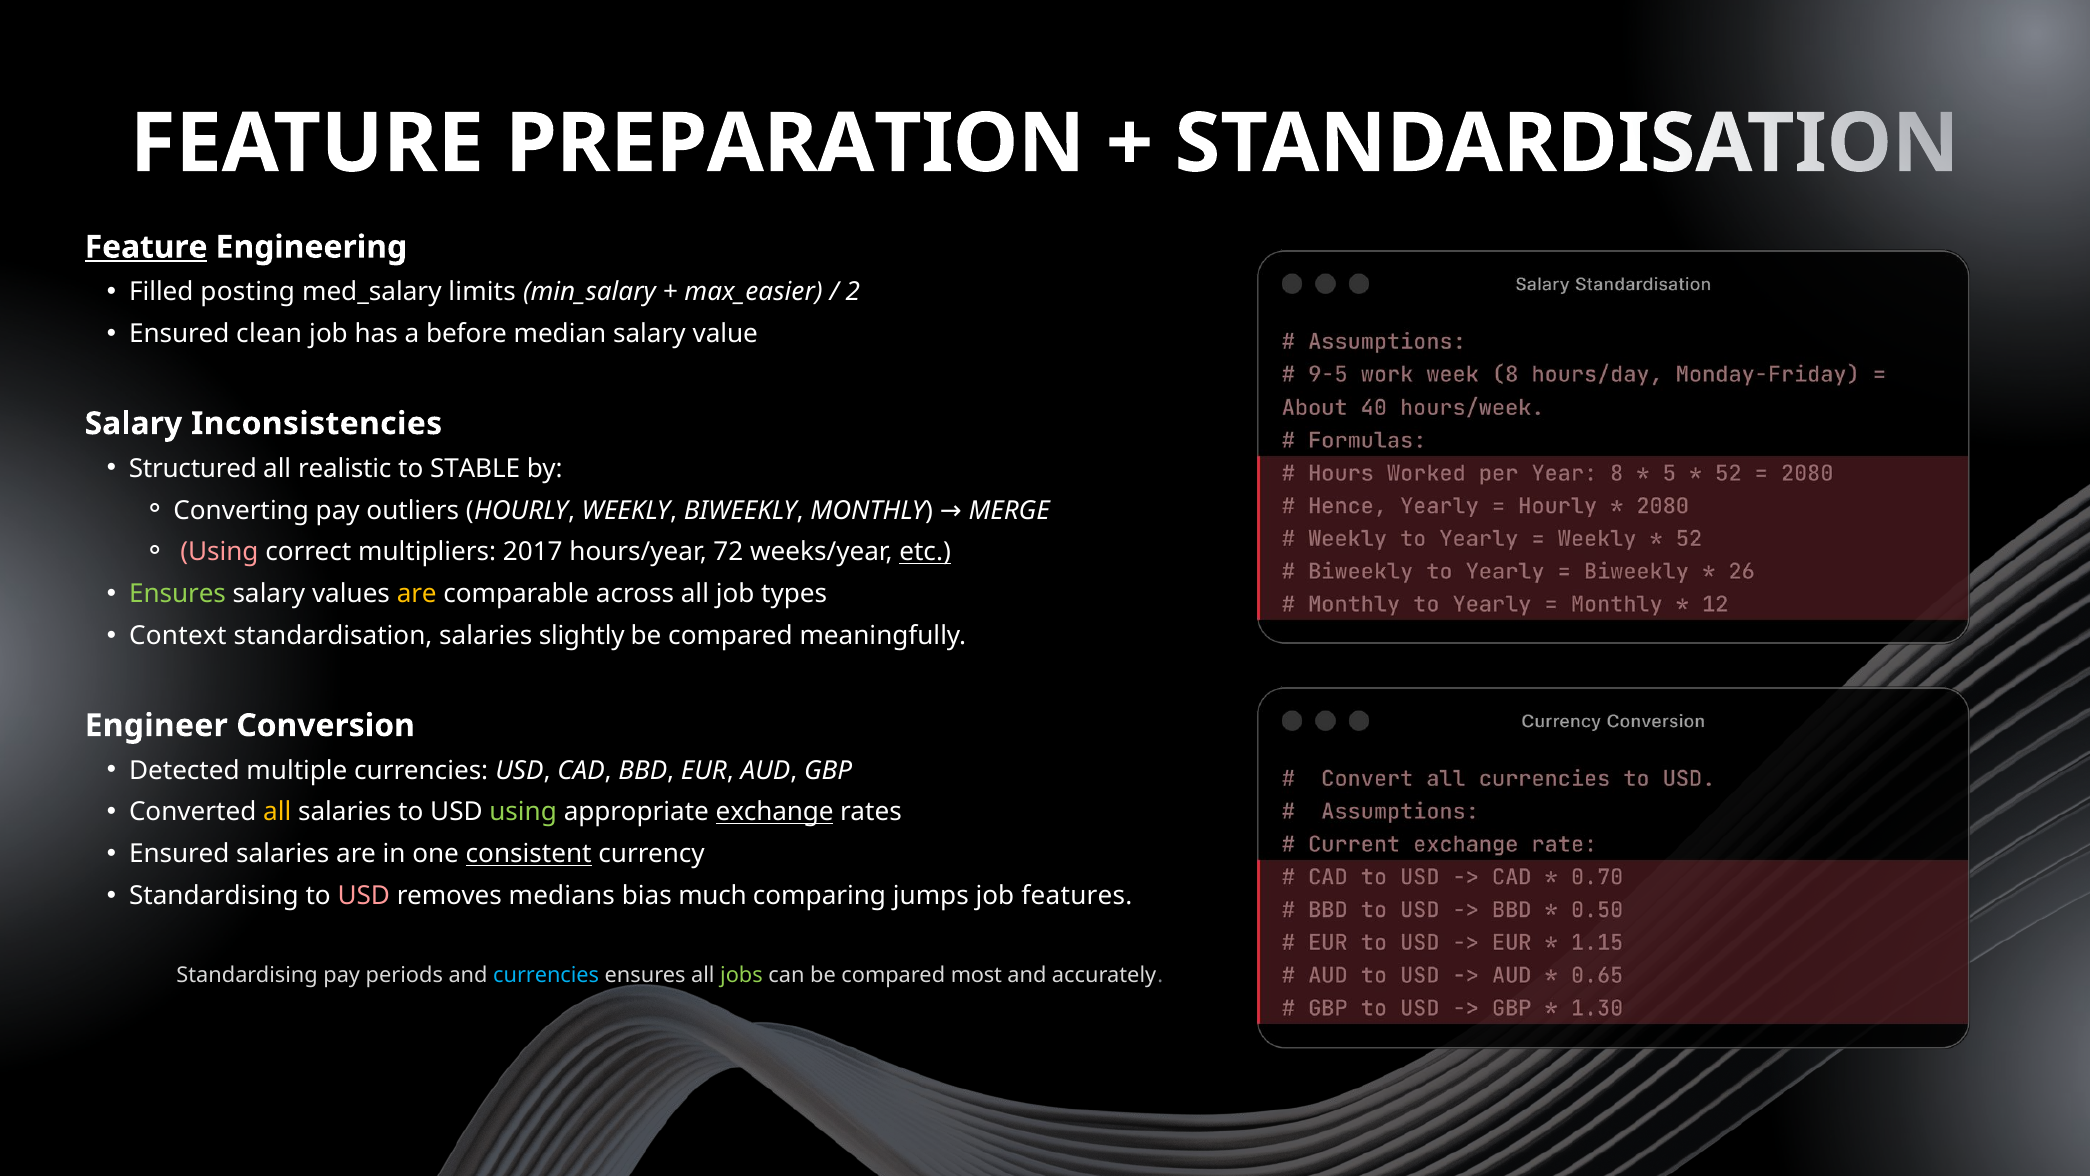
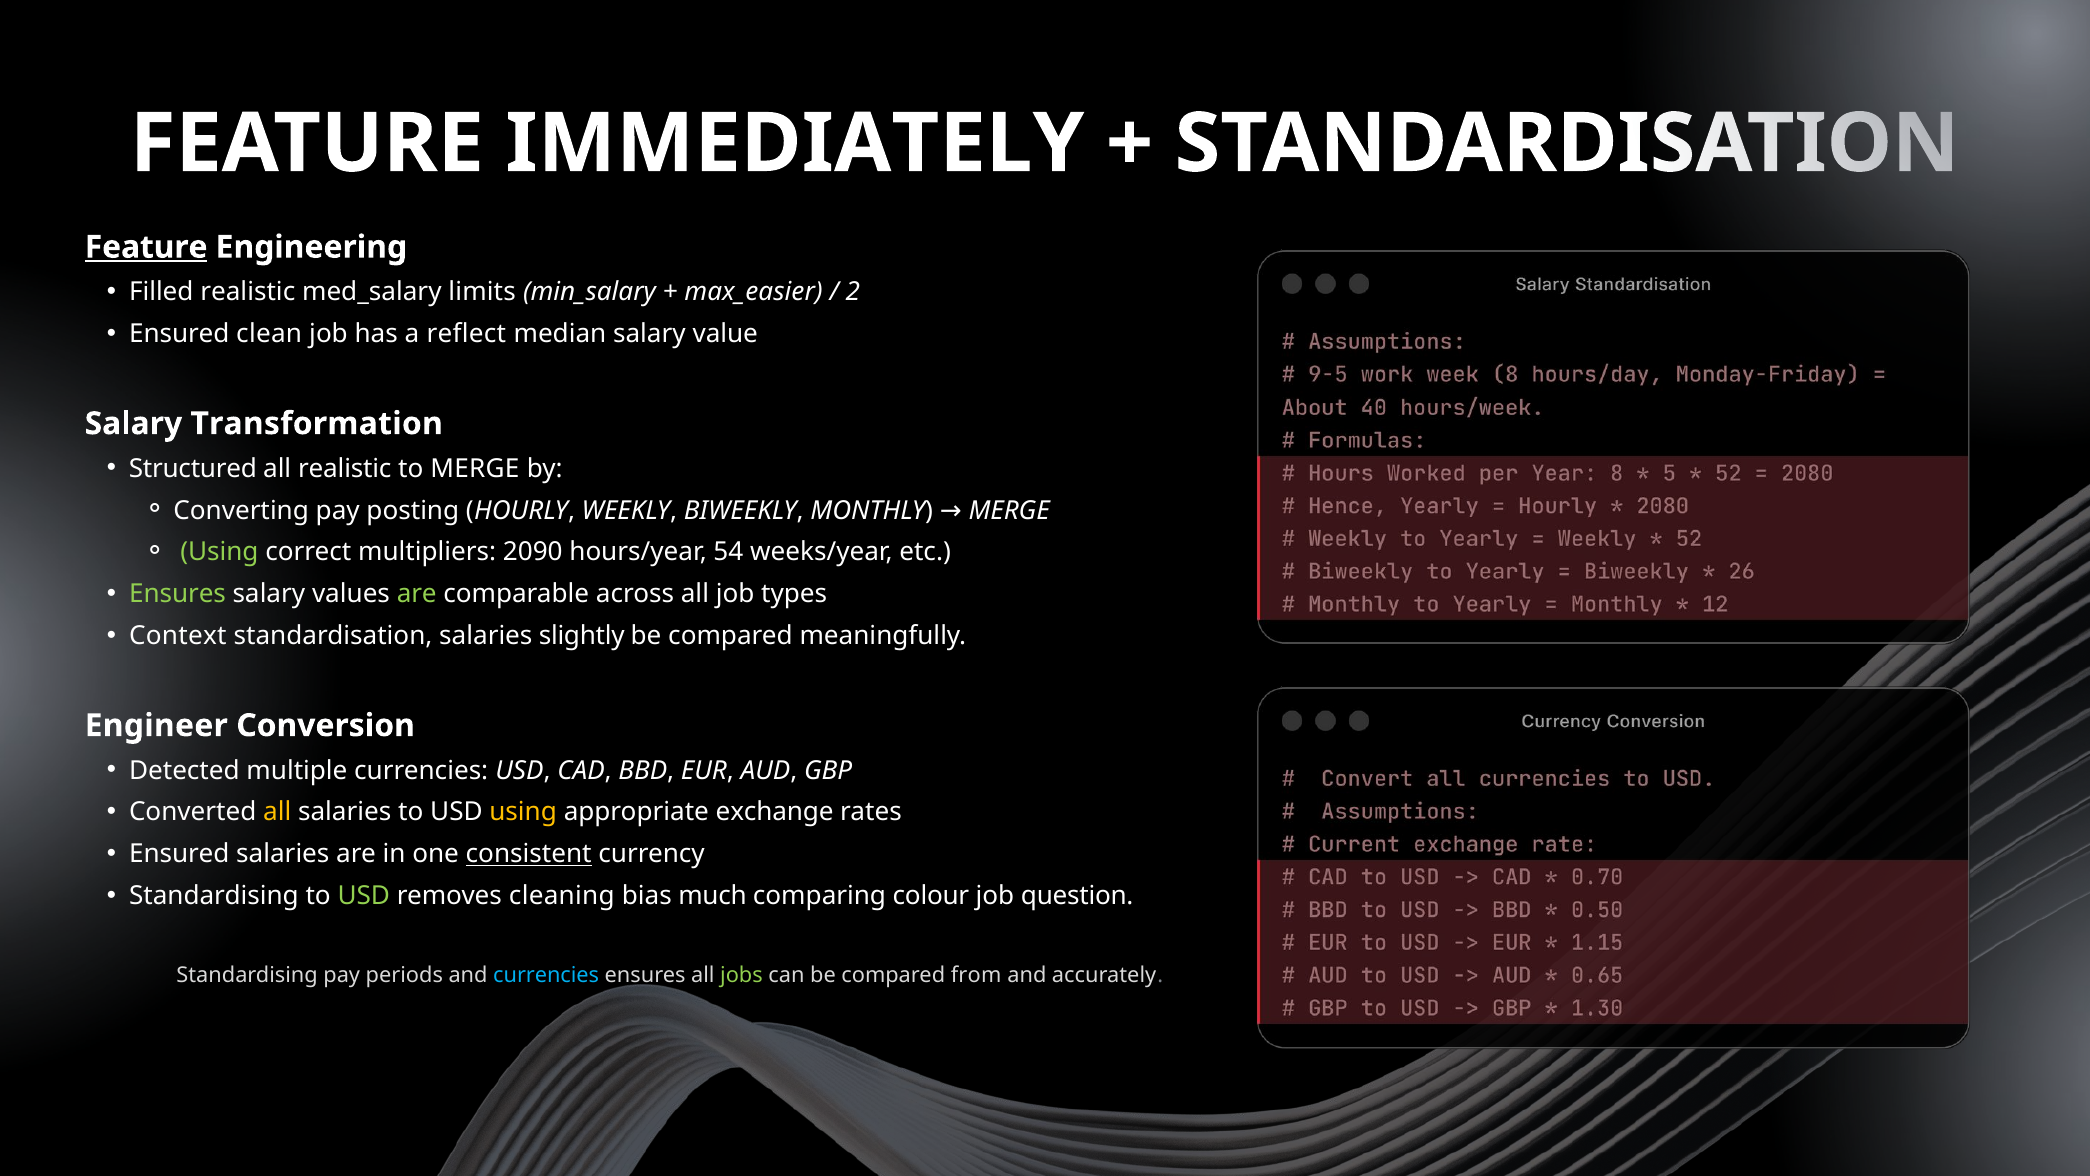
PREPARATION: PREPARATION -> IMMEDIATELY
Filled posting: posting -> realistic
before: before -> reflect
Inconsistencies: Inconsistencies -> Transformation
to STABLE: STABLE -> MERGE
outliers: outliers -> posting
Using at (219, 552) colour: pink -> light green
2017: 2017 -> 2090
72: 72 -> 54
etc underline: present -> none
are at (417, 594) colour: yellow -> light green
using at (523, 812) colour: light green -> yellow
exchange underline: present -> none
USD at (364, 896) colour: pink -> light green
medians: medians -> cleaning
jumps: jumps -> colour
features: features -> question
most: most -> from
